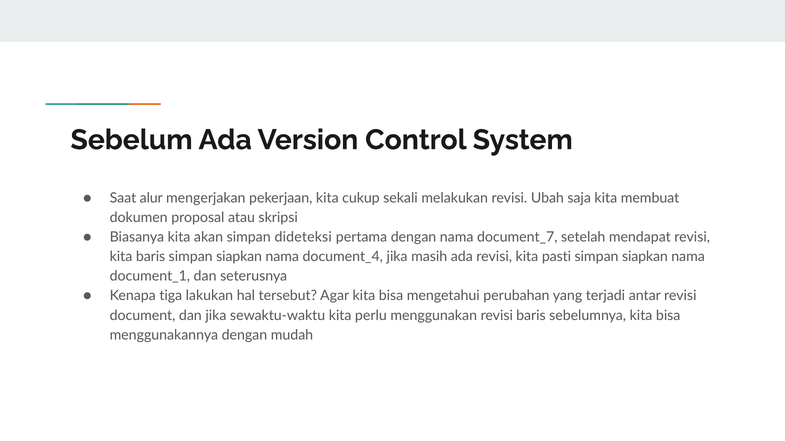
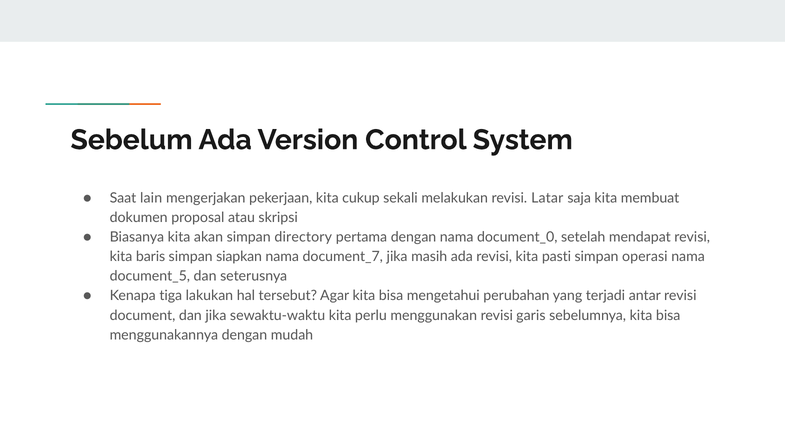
alur: alur -> lain
Ubah: Ubah -> Latar
dideteksi: dideteksi -> directory
document_7: document_7 -> document_0
document_4: document_4 -> document_7
siapkan at (645, 257): siapkan -> operasi
document_1: document_1 -> document_5
revisi baris: baris -> garis
